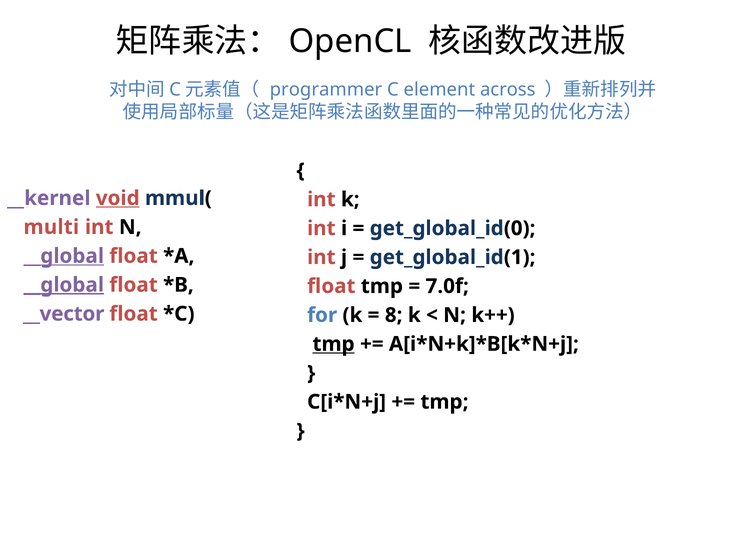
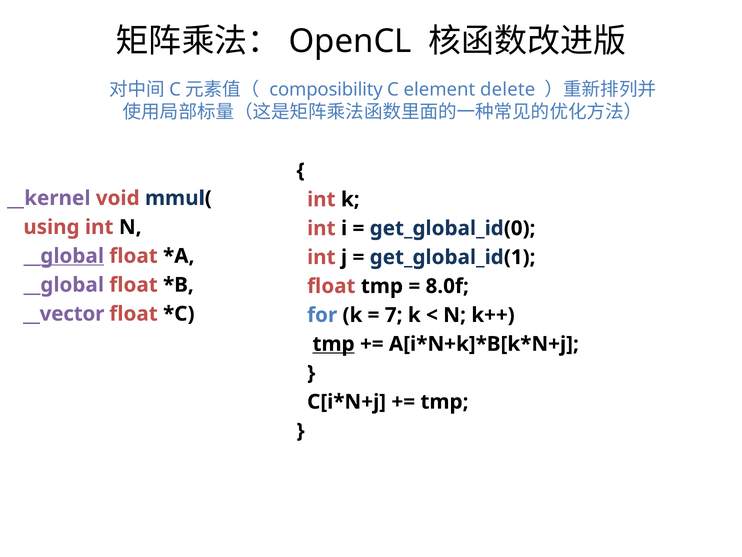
programmer: programmer -> composibility
across: across -> delete
void underline: present -> none
multi: multi -> using
__global at (64, 285) underline: present -> none
7.0f: 7.0f -> 8.0f
8: 8 -> 7
